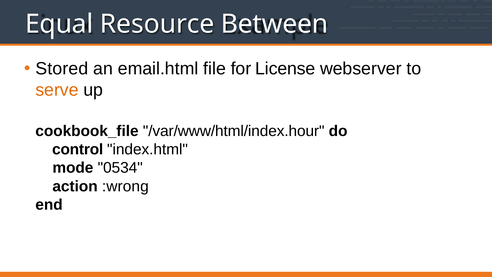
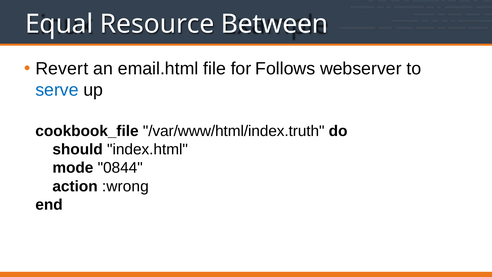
Stored: Stored -> Revert
License: License -> Follows
serve colour: orange -> blue
/var/www/html/index.hour: /var/www/html/index.hour -> /var/www/html/index.truth
control: control -> should
0534: 0534 -> 0844
